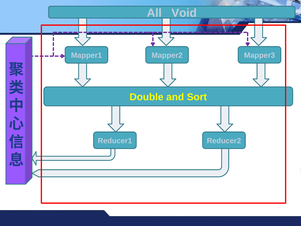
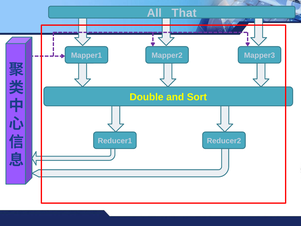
Void: Void -> That
